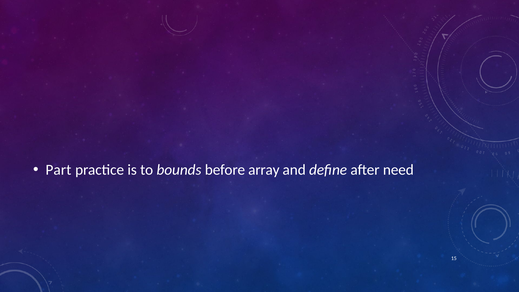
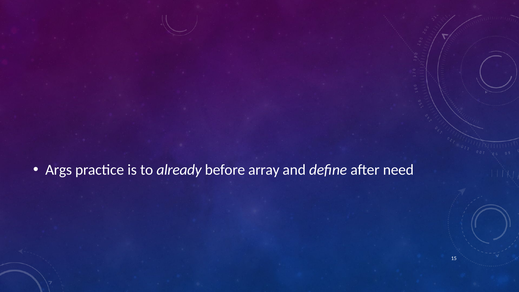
Part: Part -> Args
bounds: bounds -> already
